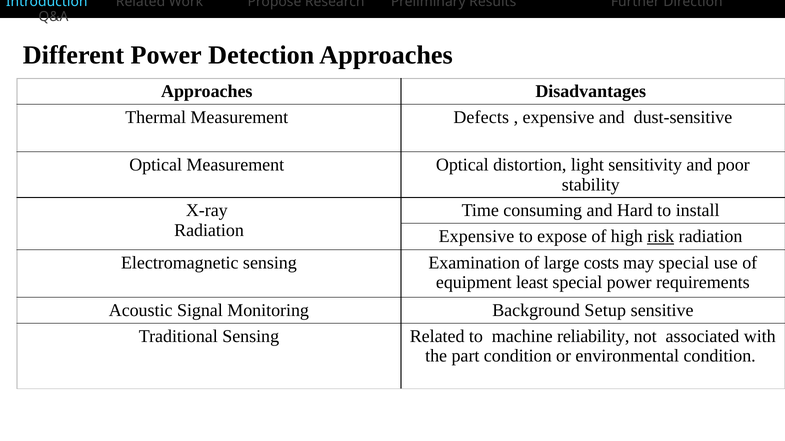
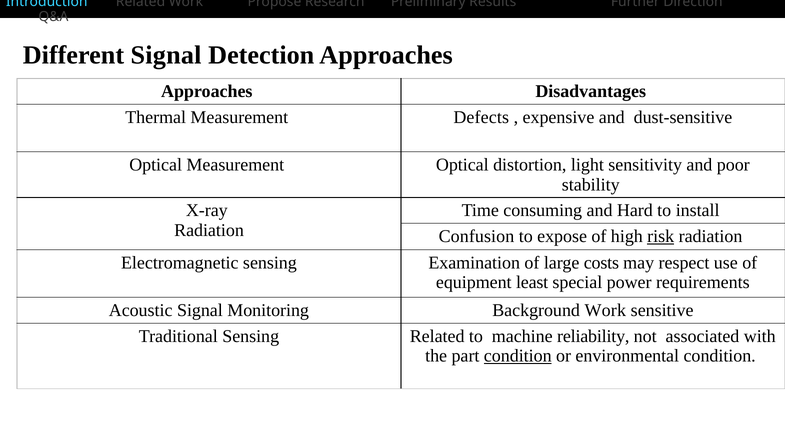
Different Power: Power -> Signal
Expensive at (476, 237): Expensive -> Confusion
may special: special -> respect
Background Setup: Setup -> Work
condition at (518, 356) underline: none -> present
